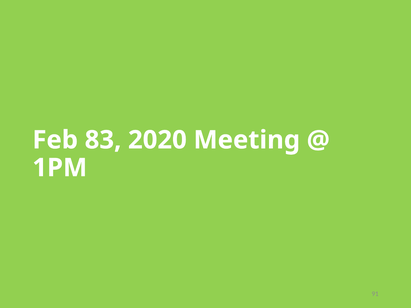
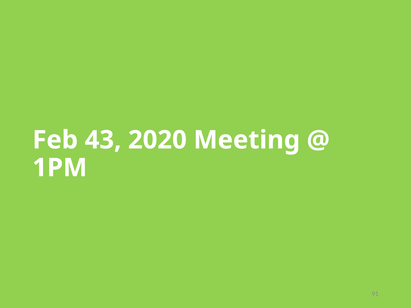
83: 83 -> 43
